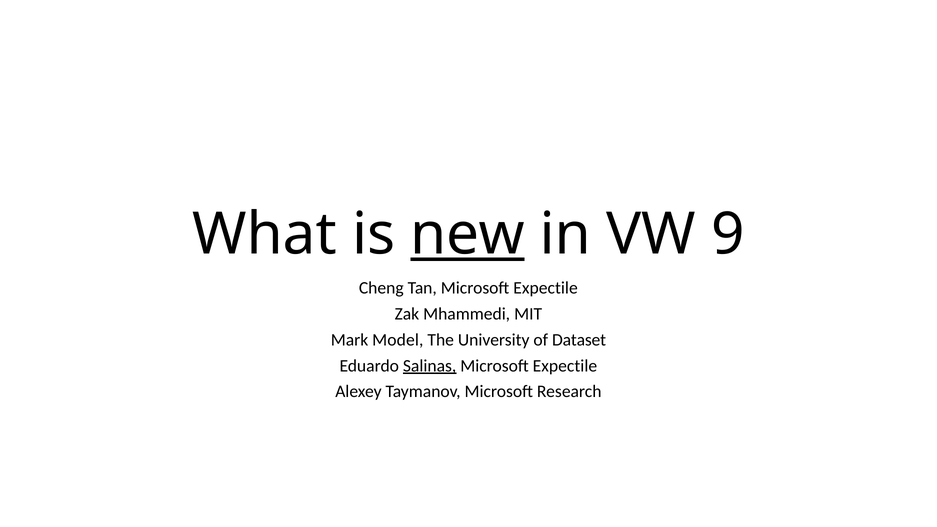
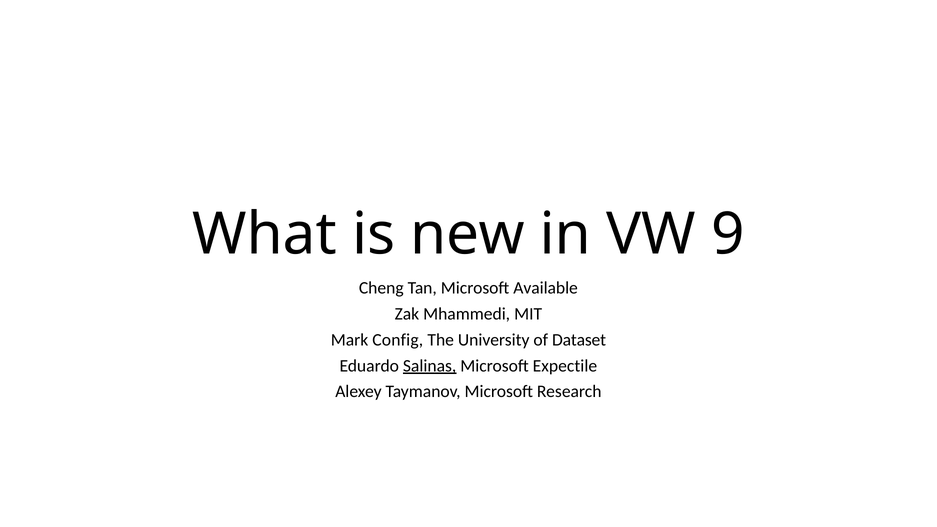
new underline: present -> none
Tan Microsoft Expectile: Expectile -> Available
Model: Model -> Config
